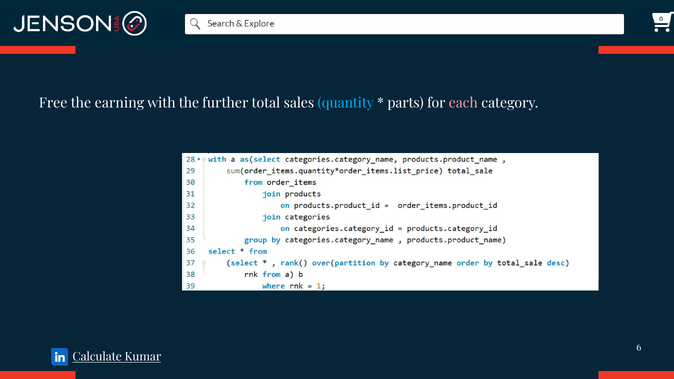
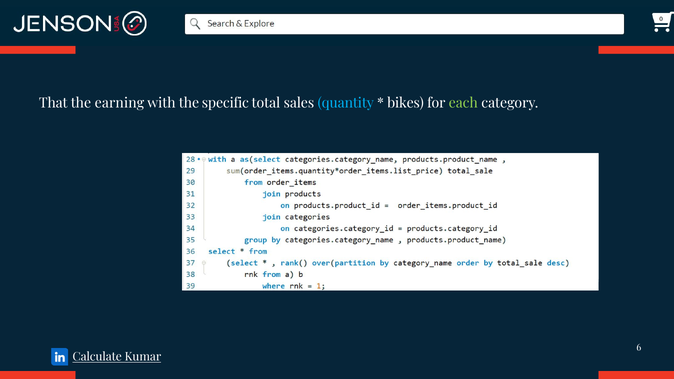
Free: Free -> That
further: further -> specific
parts: parts -> bikes
each colour: pink -> light green
